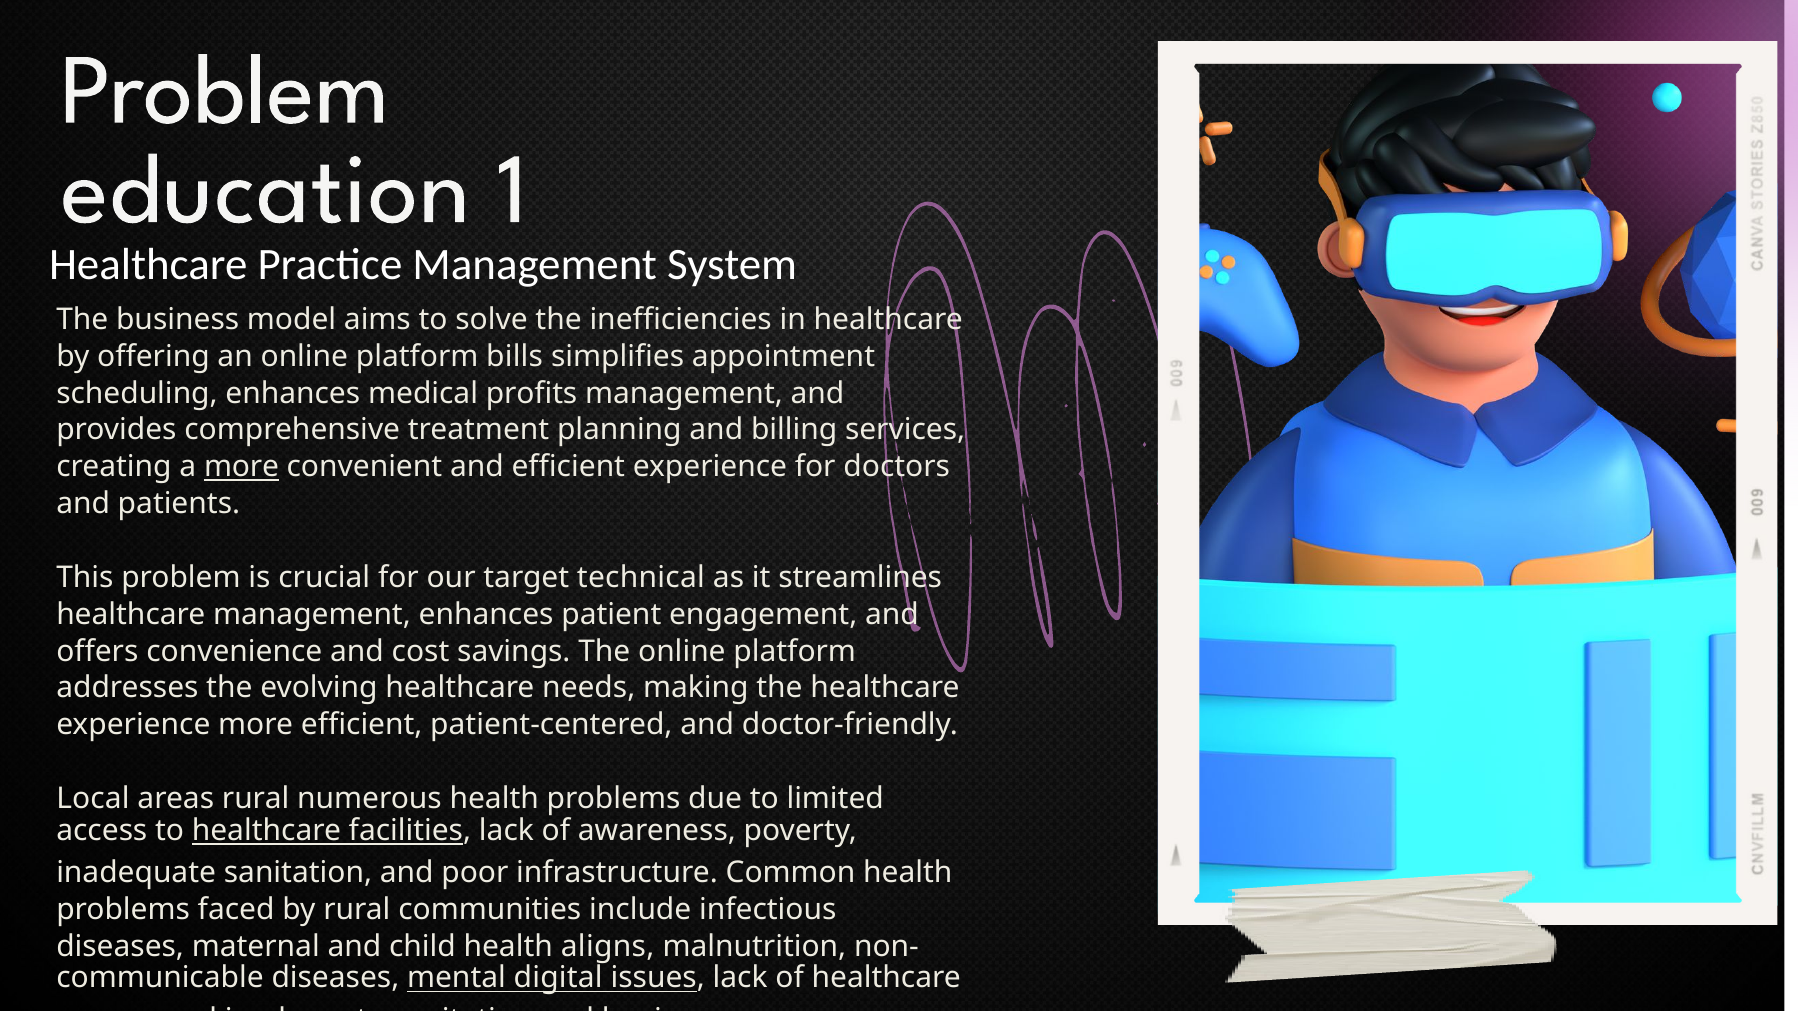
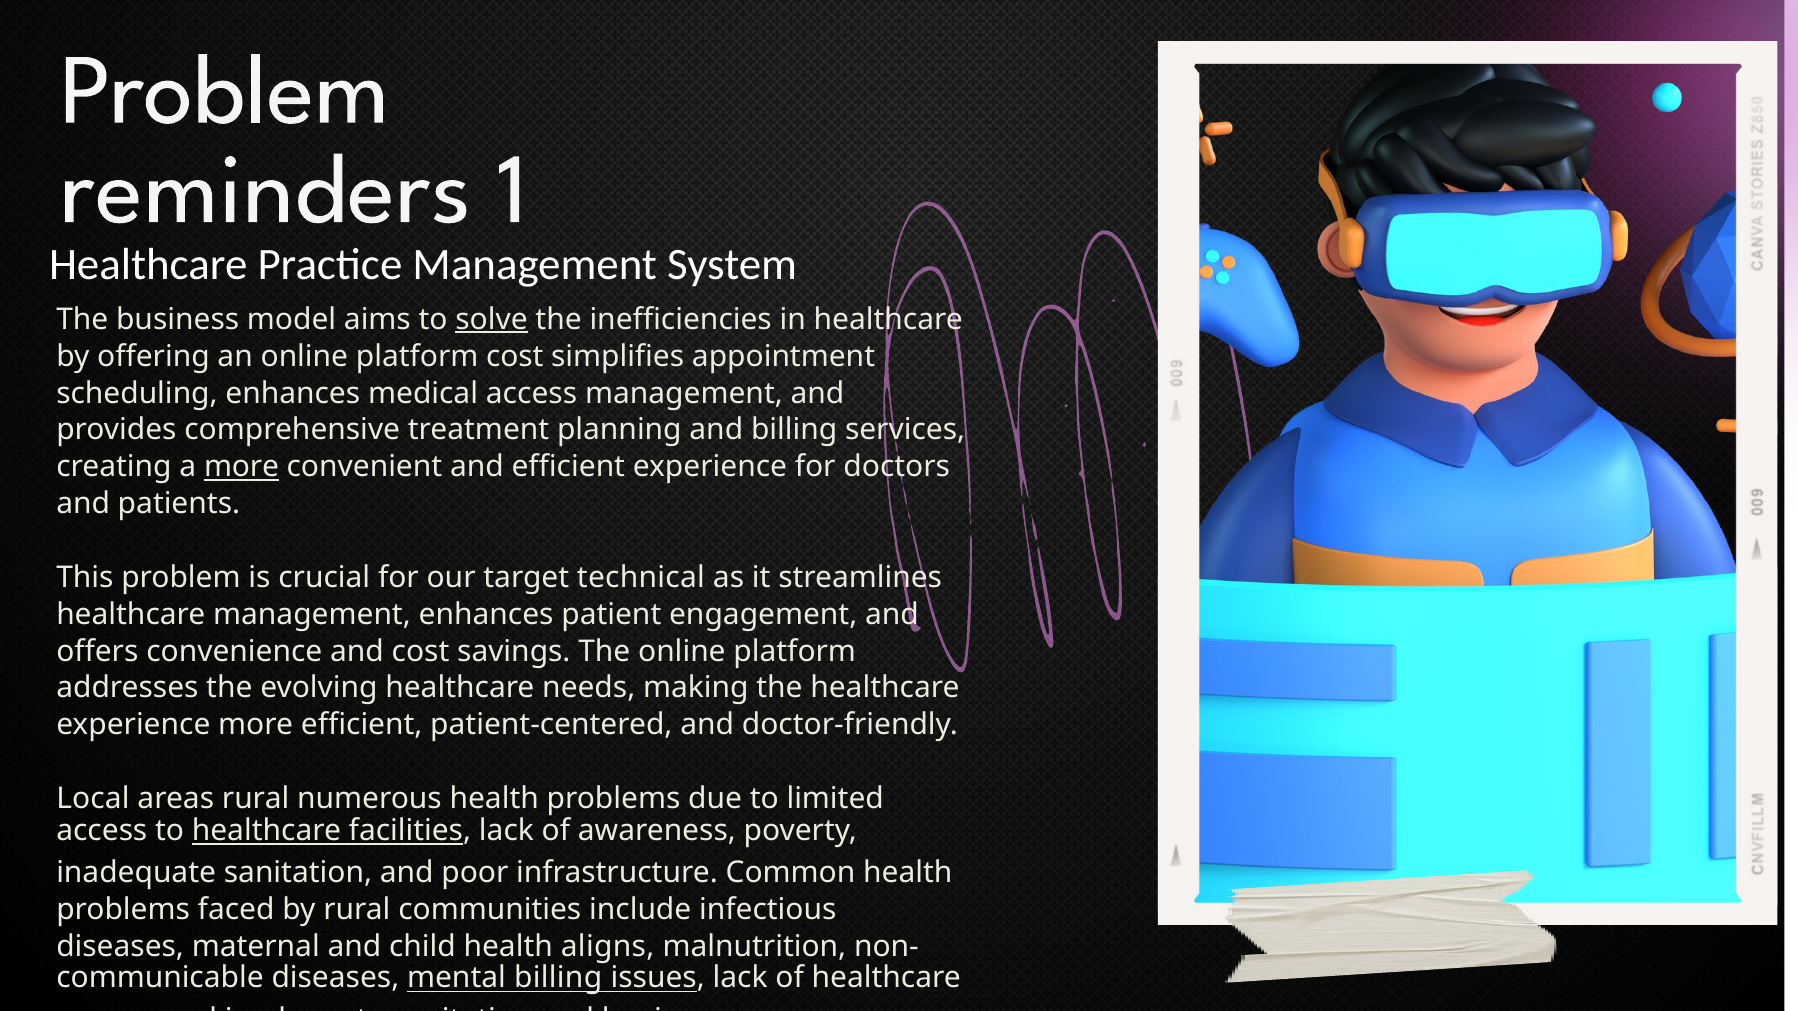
education: education -> reminders
solve underline: none -> present
platform bills: bills -> cost
medical profits: profits -> access
mental digital: digital -> billing
